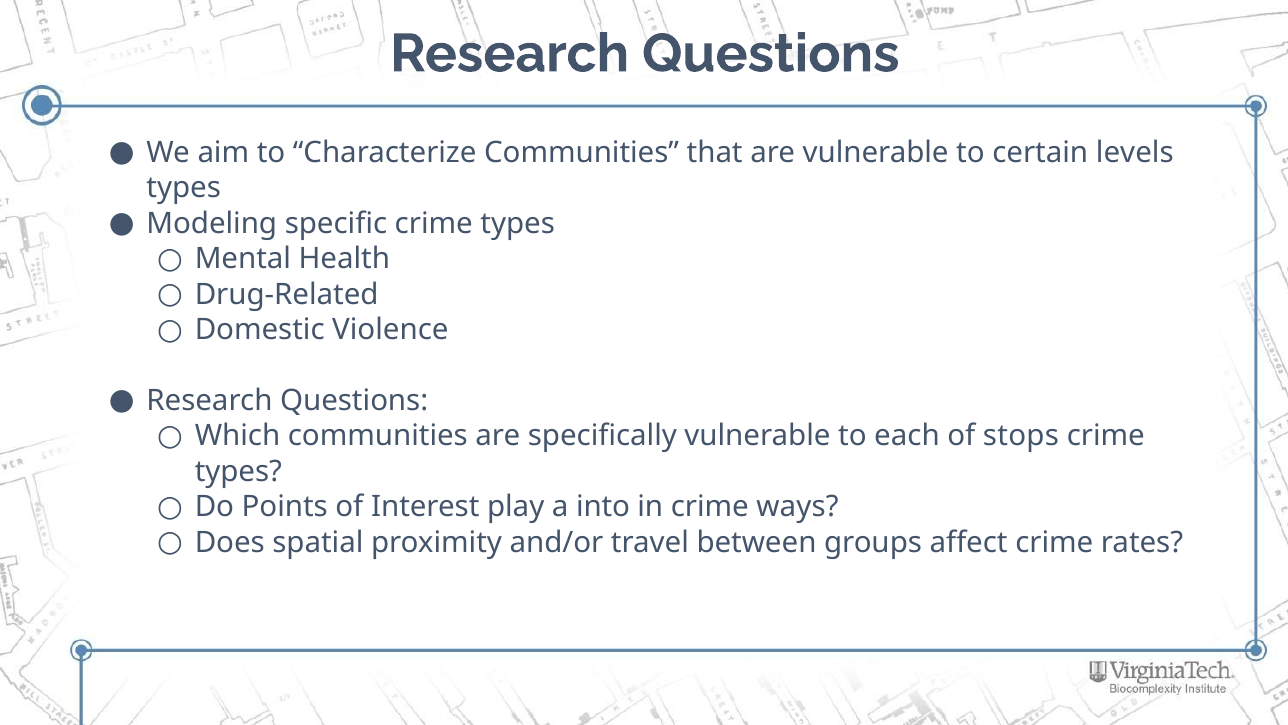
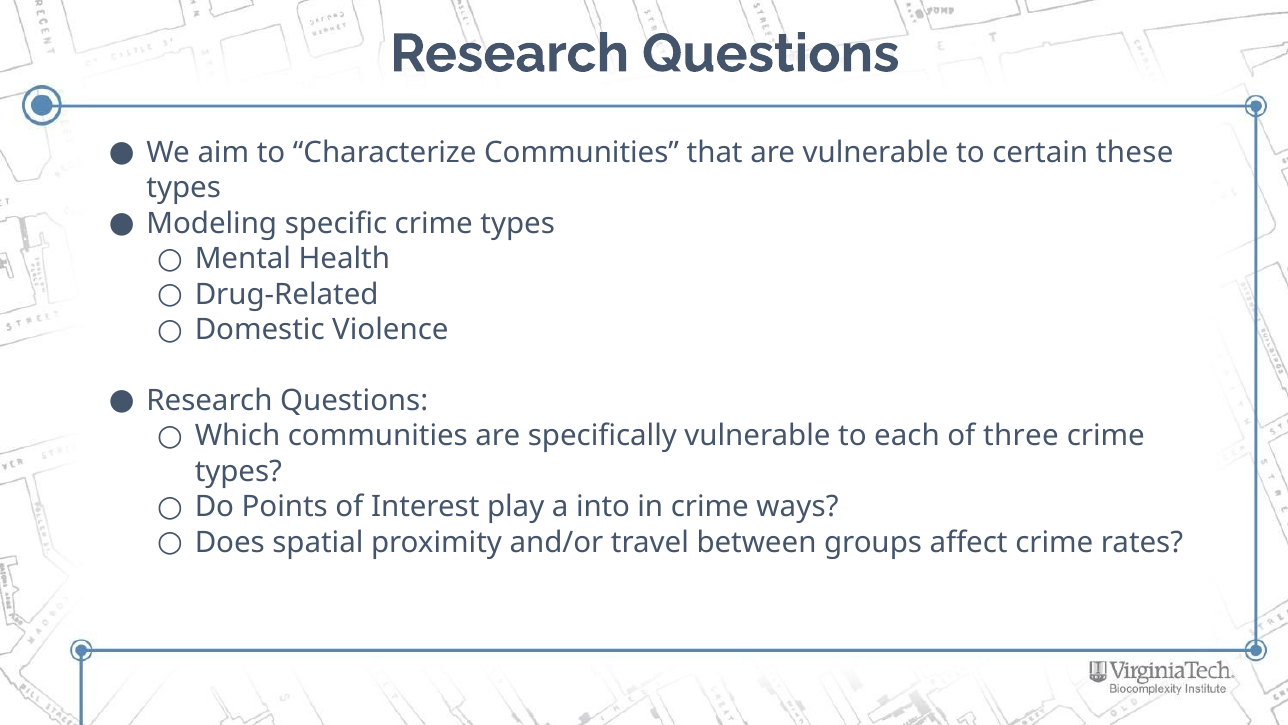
levels: levels -> these
stops: stops -> three
